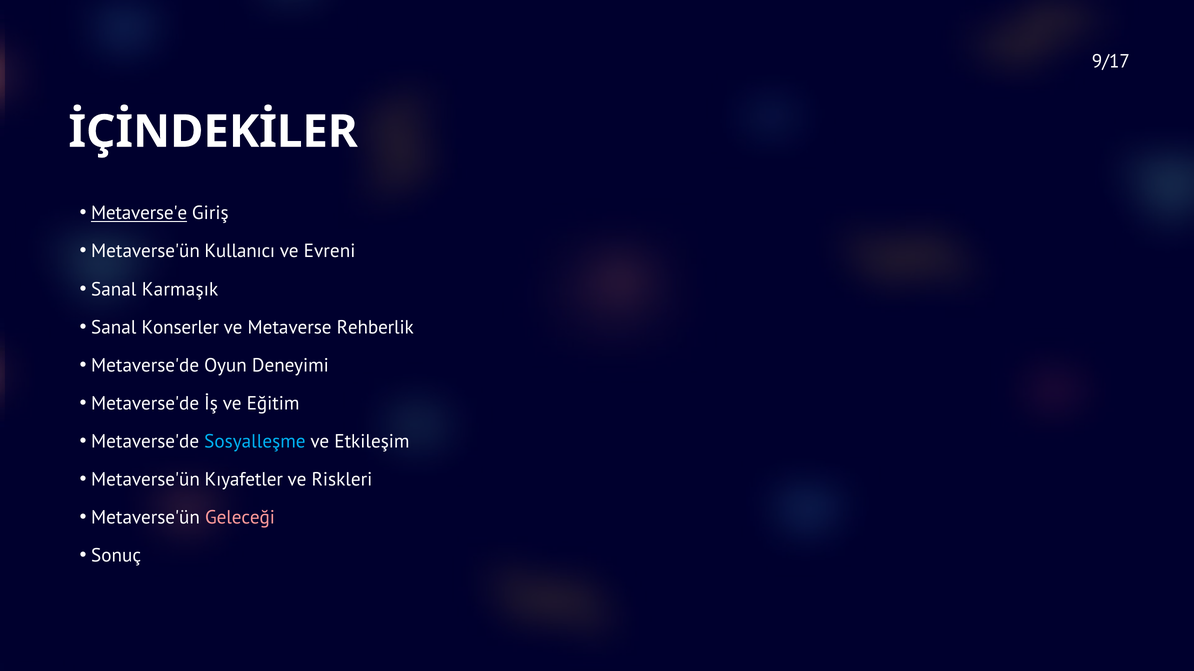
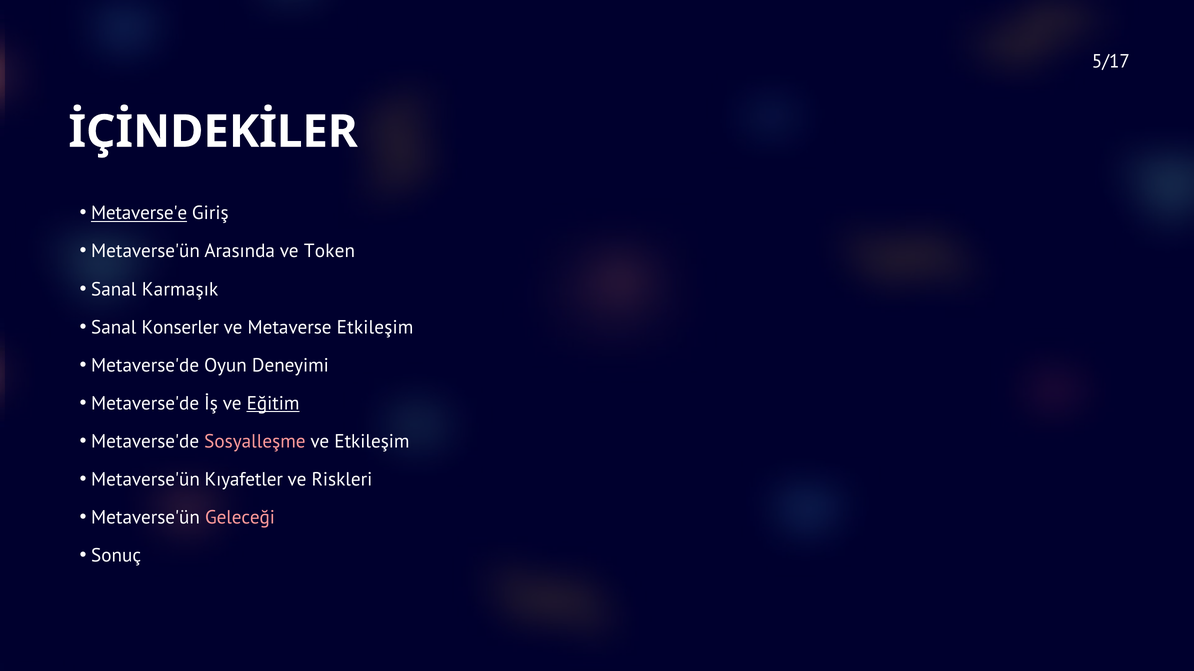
9/17: 9/17 -> 5/17
Kullanıcı: Kullanıcı -> Arasında
Evreni: Evreni -> Token
Metaverse Rehberlik: Rehberlik -> Etkileşim
Eğitim underline: none -> present
Sosyalleşme colour: light blue -> pink
